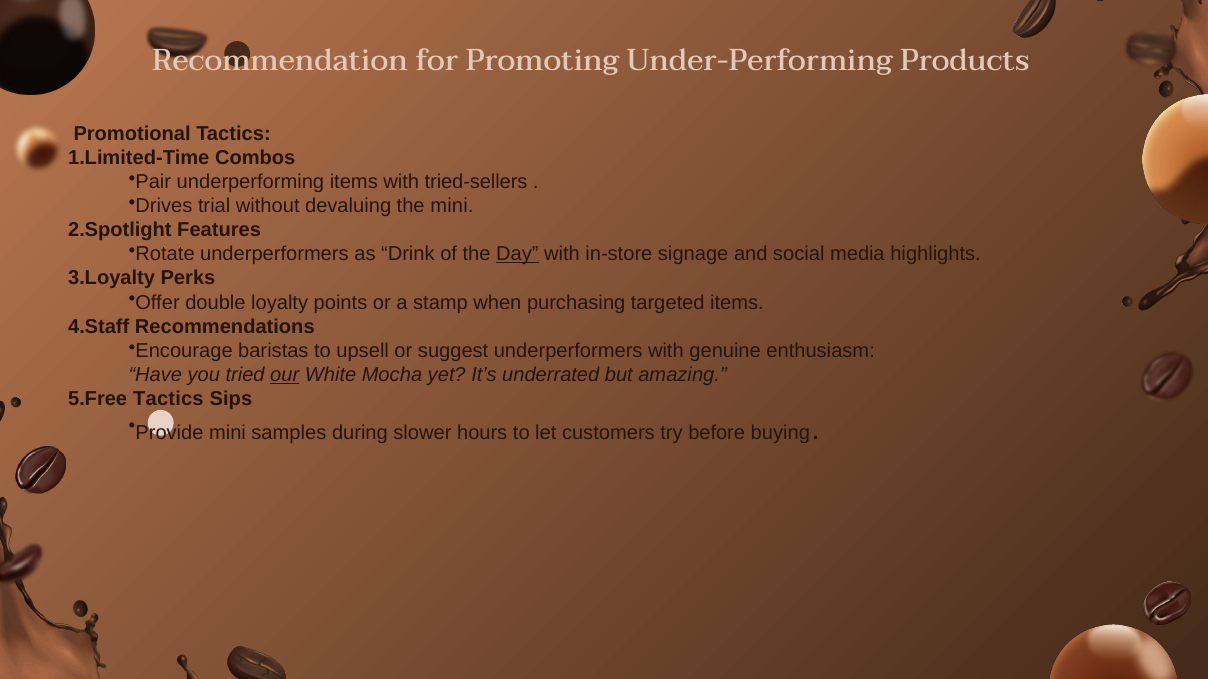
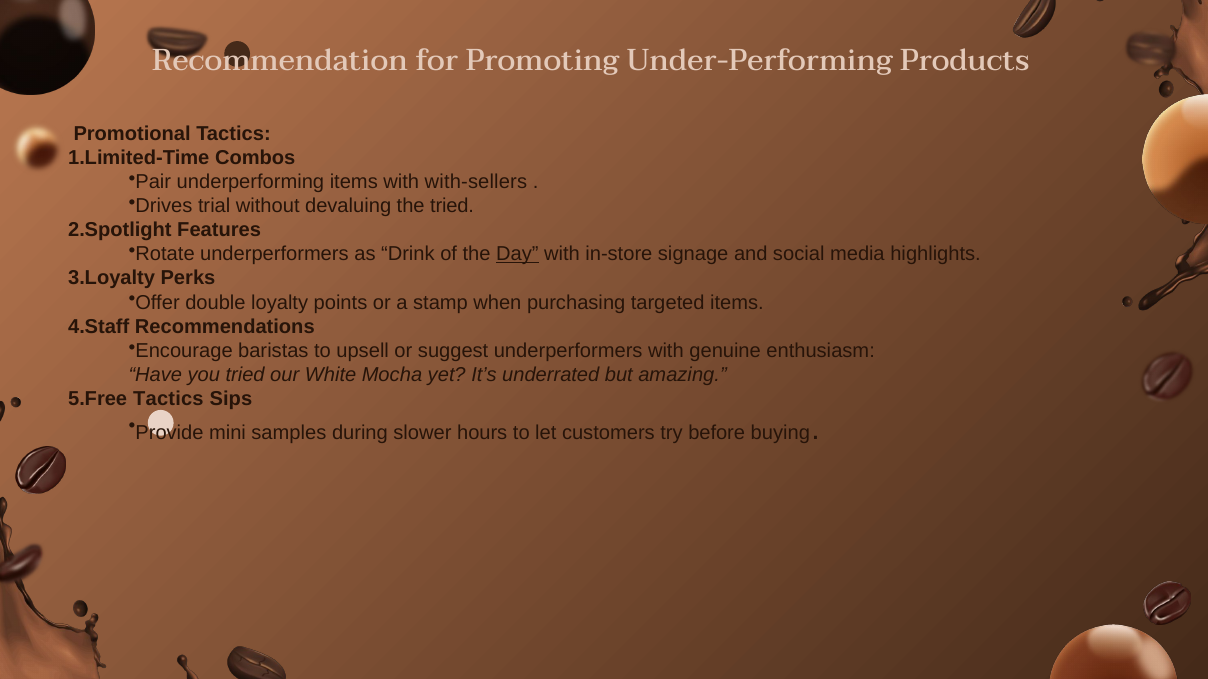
tried-sellers: tried-sellers -> with-sellers
the mini: mini -> tried
our underline: present -> none
